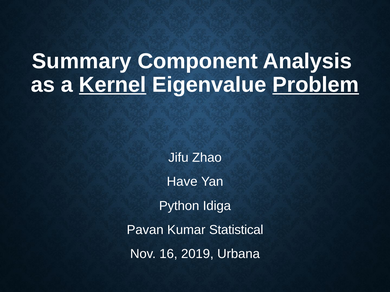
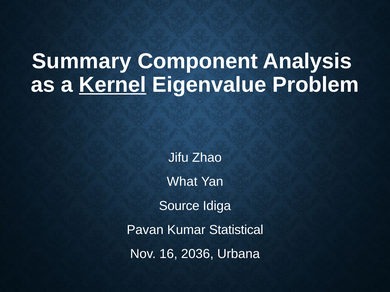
Problem underline: present -> none
Have: Have -> What
Python: Python -> Source
2019: 2019 -> 2036
